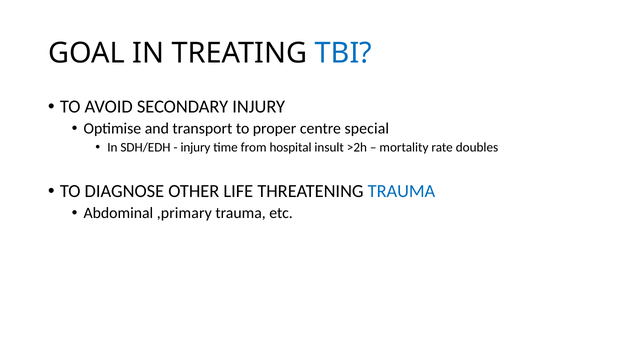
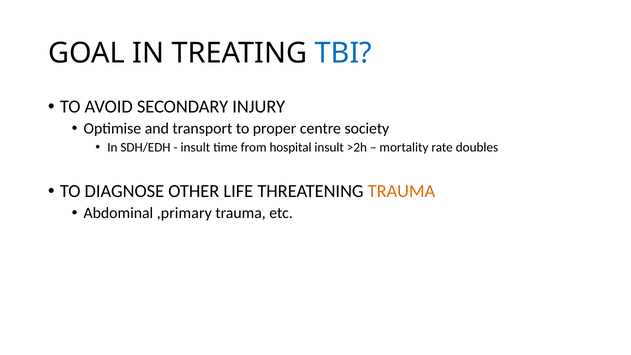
special: special -> society
injury at (195, 147): injury -> insult
TRAUMA at (401, 191) colour: blue -> orange
